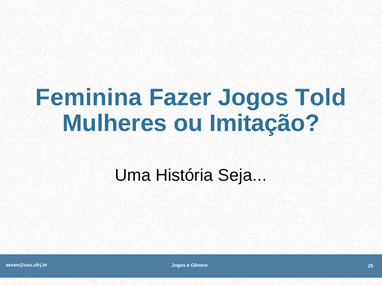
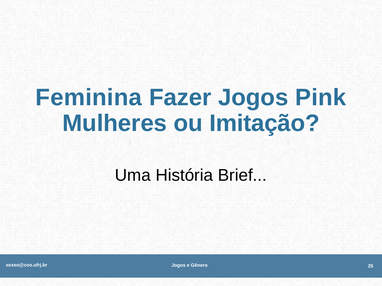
Told: Told -> Pink
Seja: Seja -> Brief
